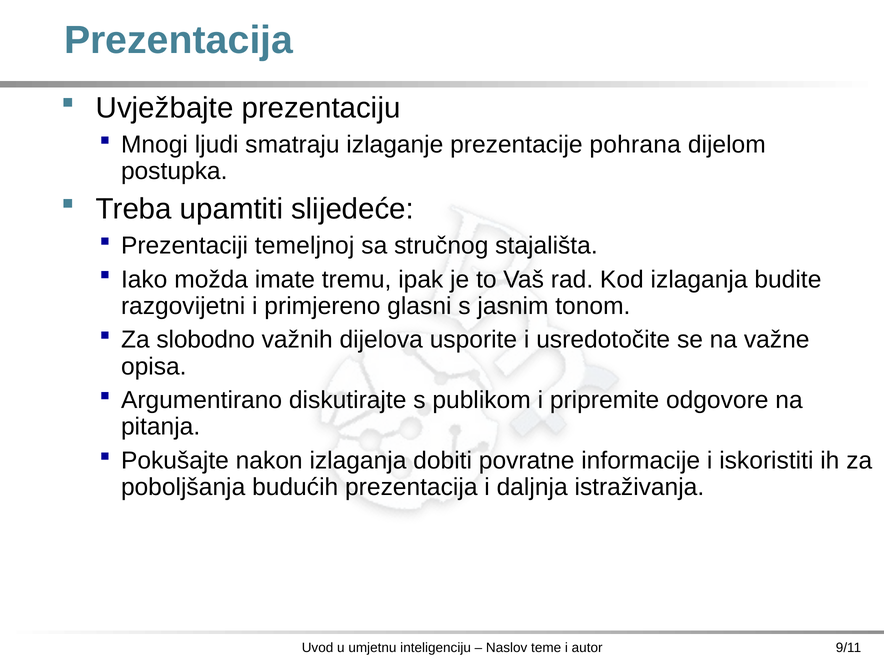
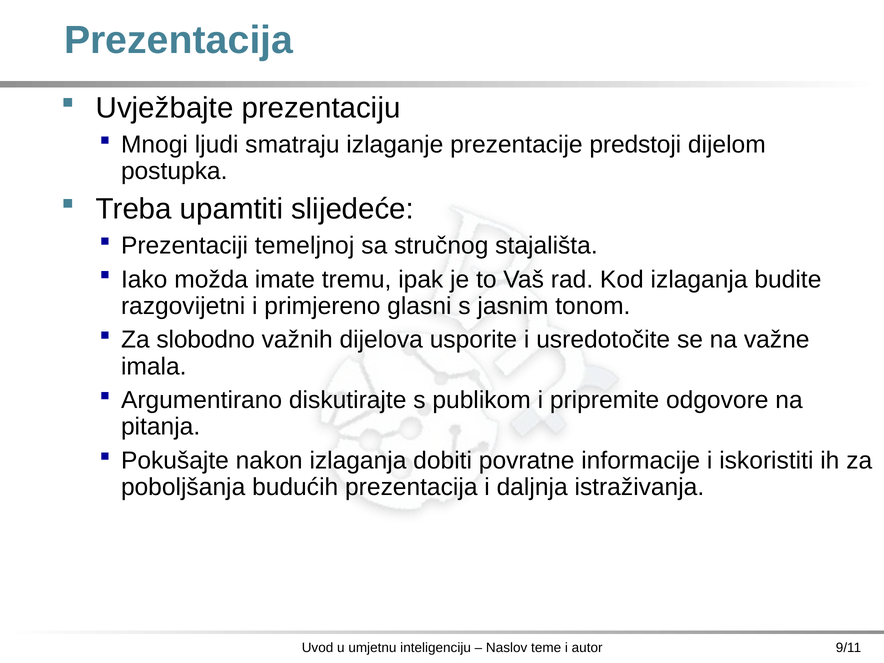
pohrana: pohrana -> predstoji
opisa: opisa -> imala
